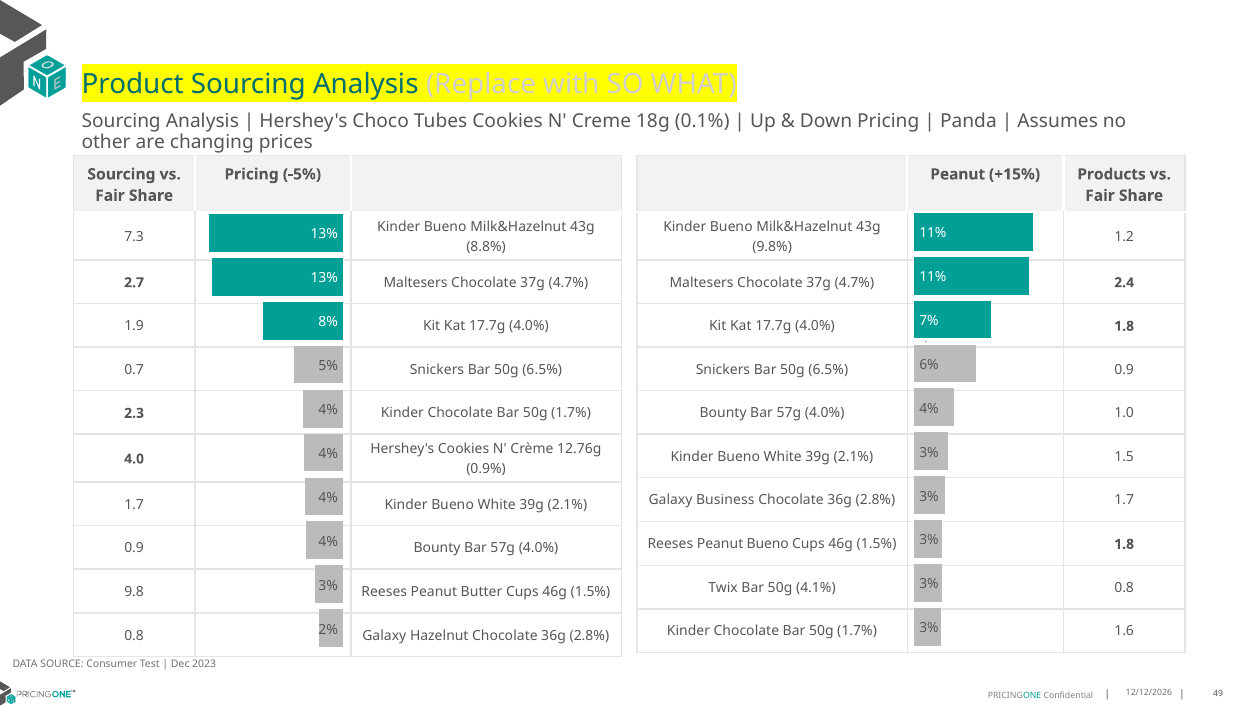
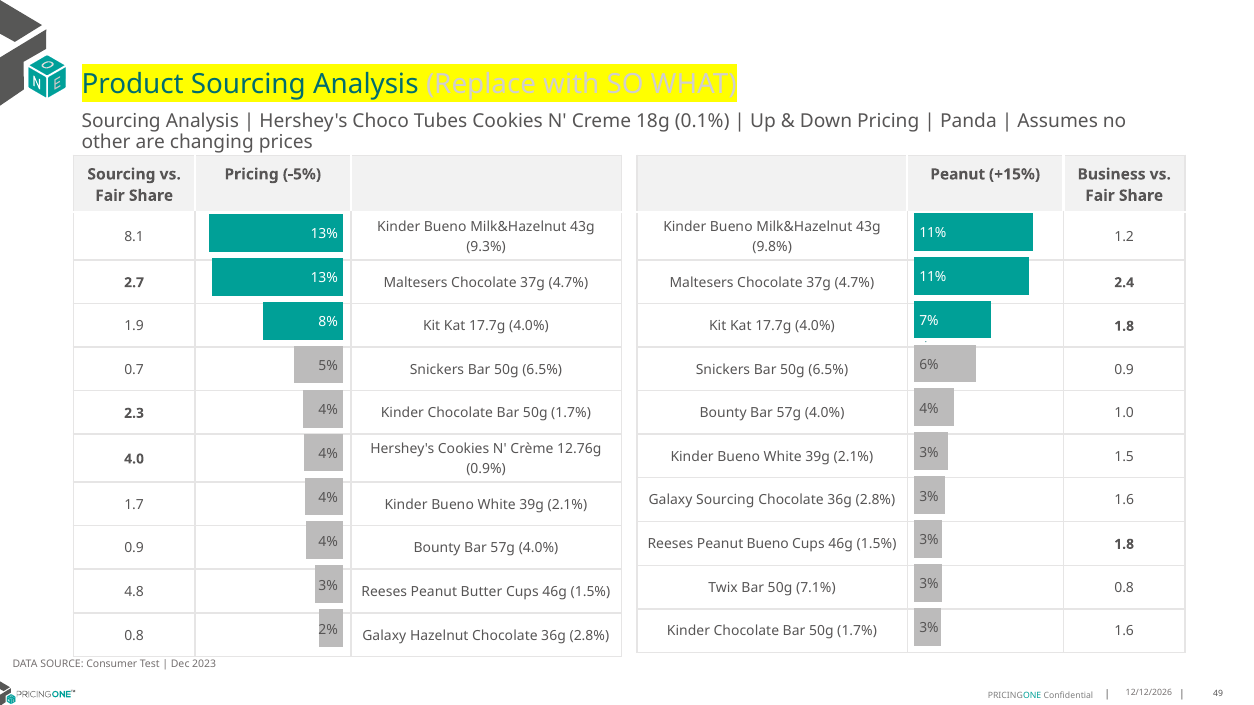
Products: Products -> Business
7.3: 7.3 -> 8.1
8.8%: 8.8% -> 9.3%
Galaxy Business: Business -> Sourcing
2.8% 1.7: 1.7 -> 1.6
4.1%: 4.1% -> 7.1%
9.8: 9.8 -> 4.8
